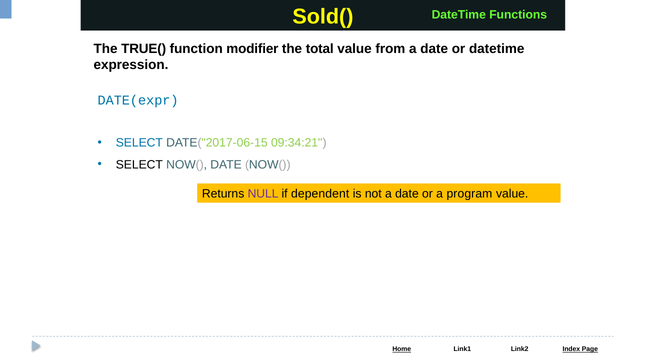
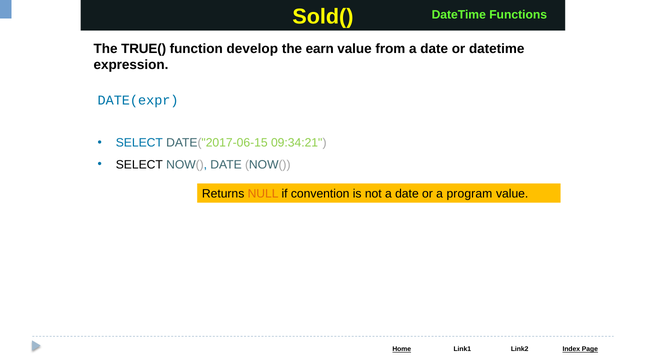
modifier: modifier -> develop
total: total -> earn
NULL colour: purple -> orange
dependent: dependent -> convention
